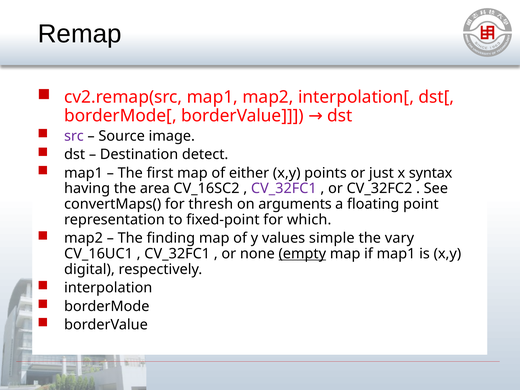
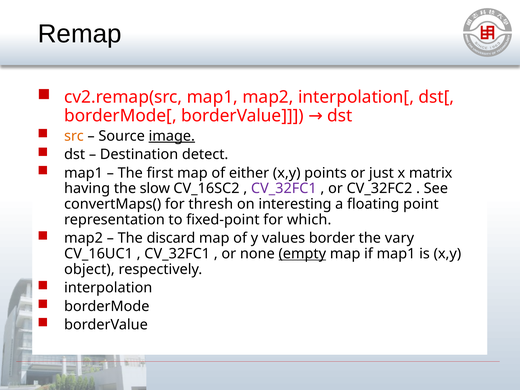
src colour: purple -> orange
image underline: none -> present
syntax: syntax -> matrix
area: area -> slow
arguments: arguments -> interesting
finding: finding -> discard
simple: simple -> border
digital: digital -> object
